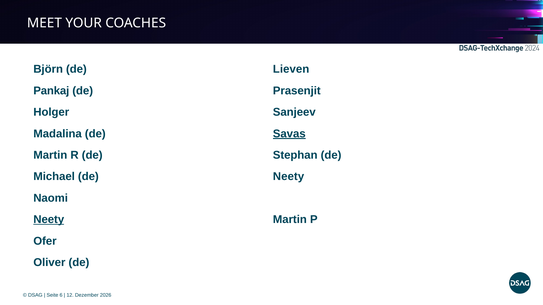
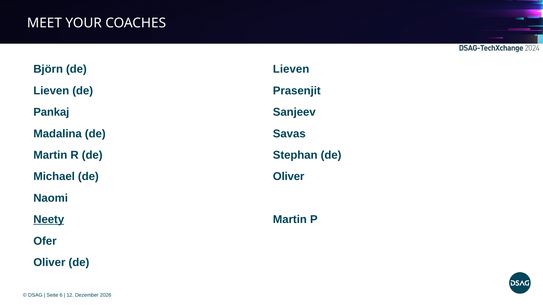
Pankaj at (51, 91): Pankaj -> Lieven
Holger: Holger -> Pankaj
Savas underline: present -> none
Neety at (289, 177): Neety -> Oliver
